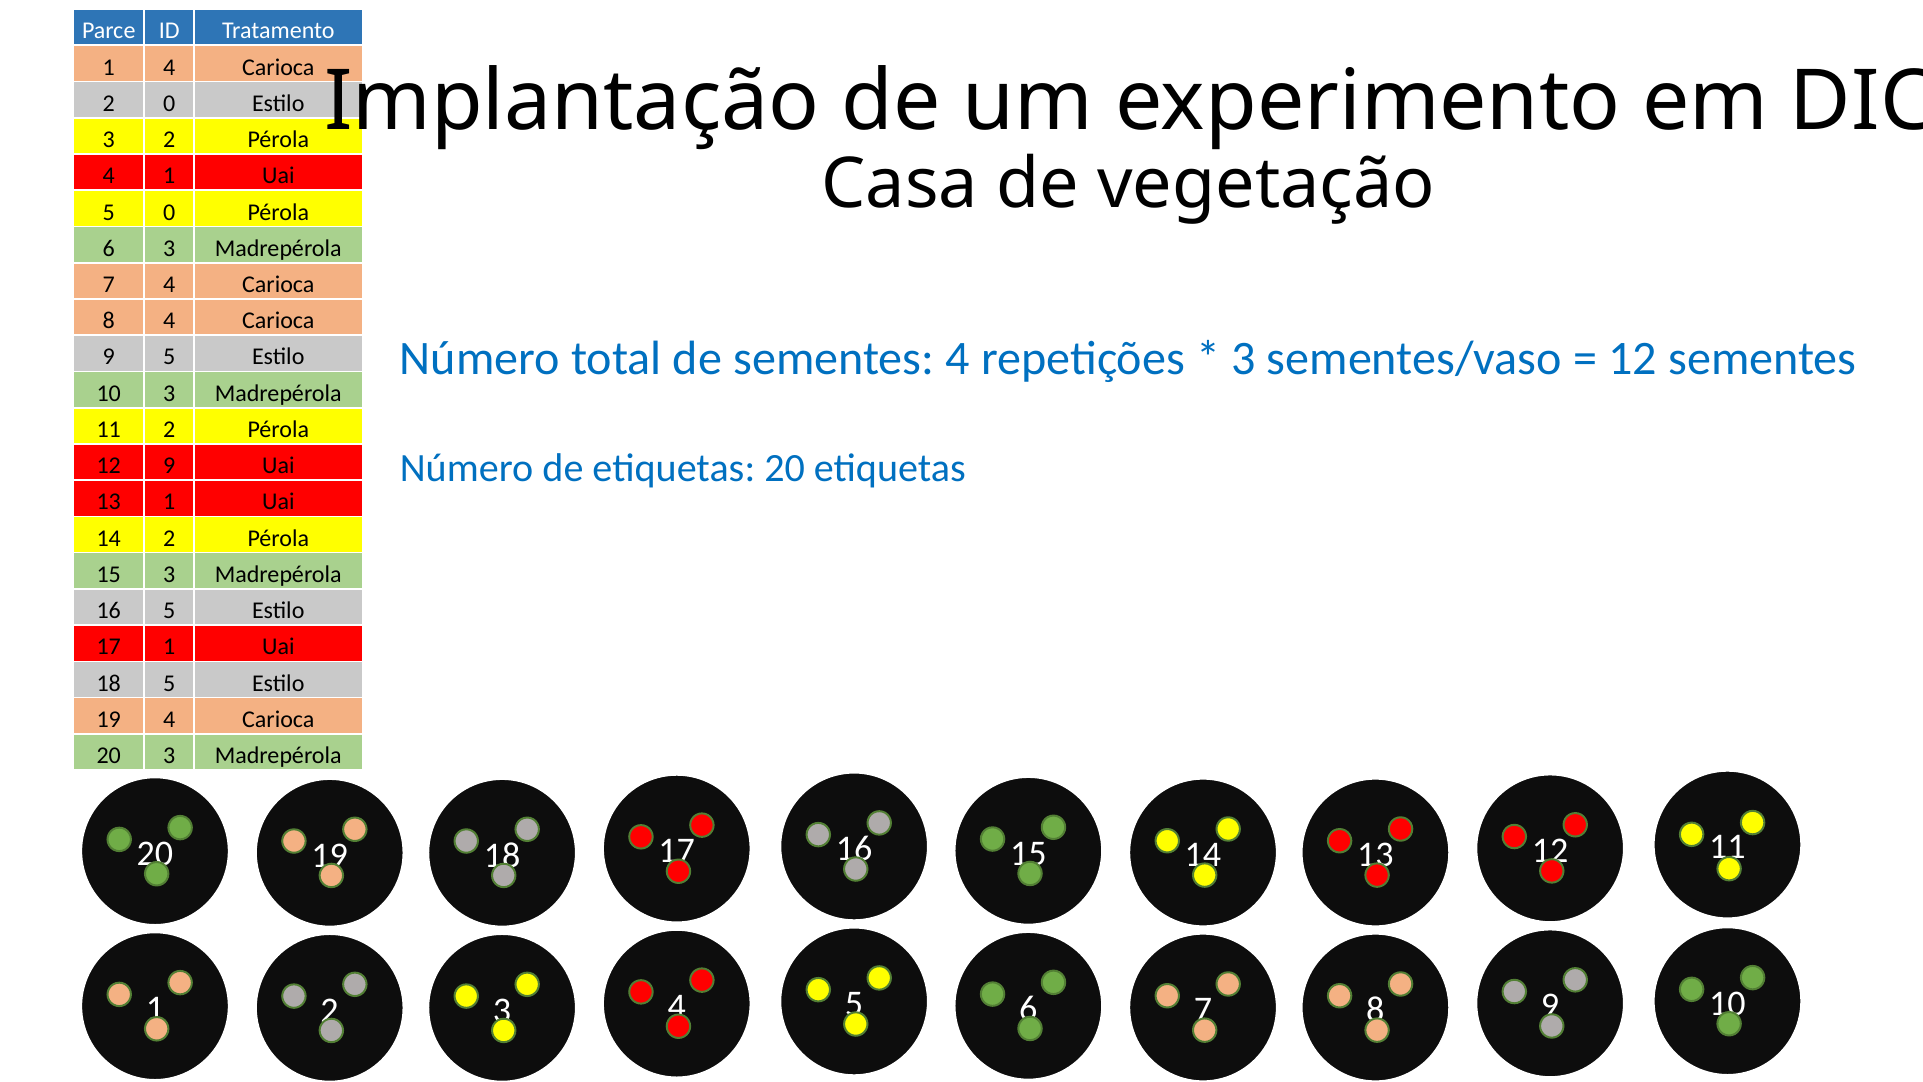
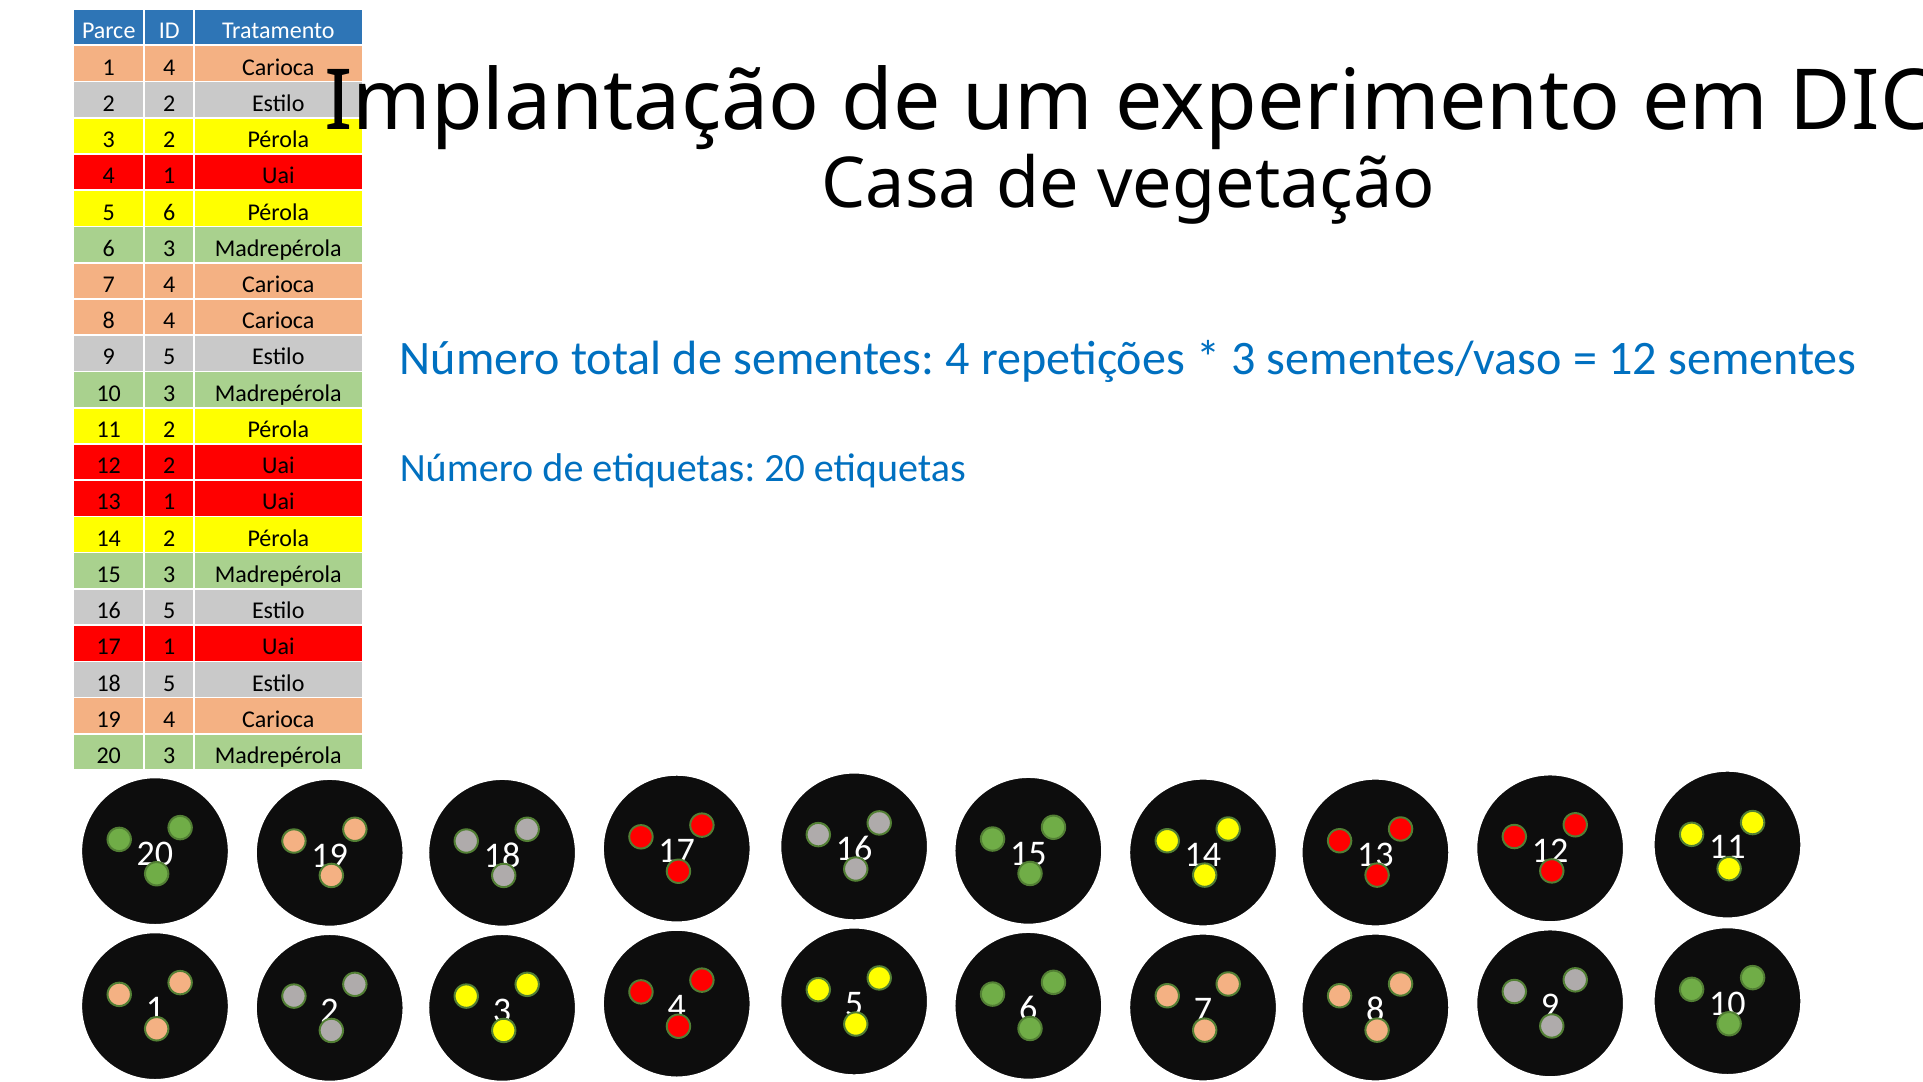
2 0: 0 -> 2
5 0: 0 -> 6
12 9: 9 -> 2
